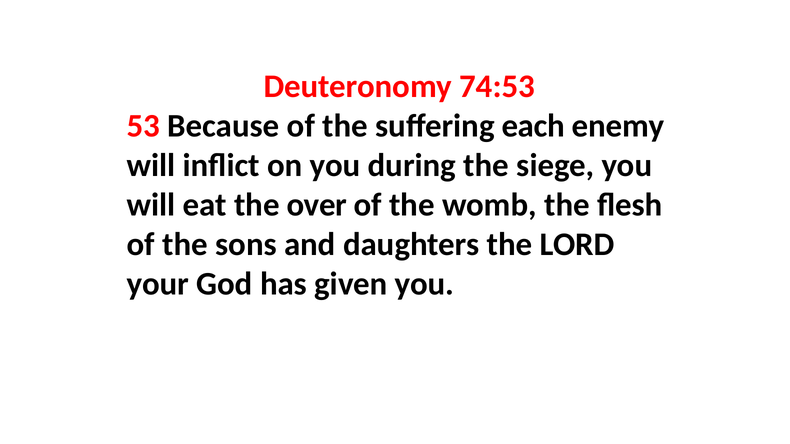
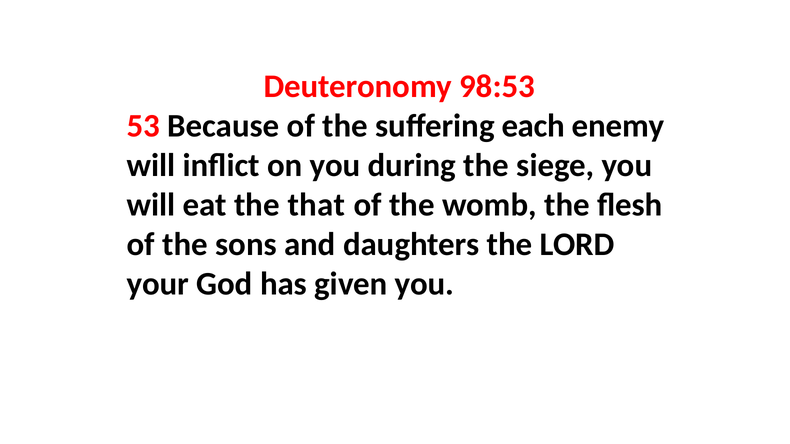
74:53: 74:53 -> 98:53
over: over -> that
